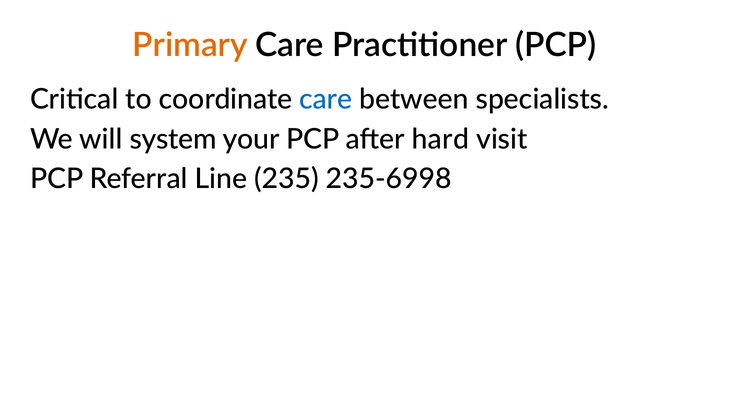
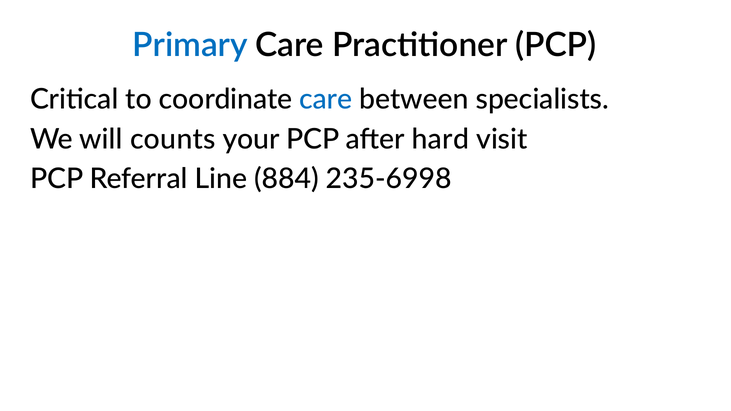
Primary colour: orange -> blue
system: system -> counts
235: 235 -> 884
